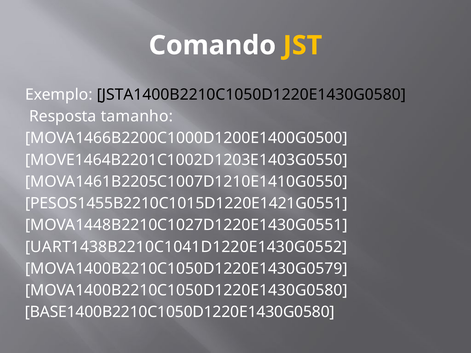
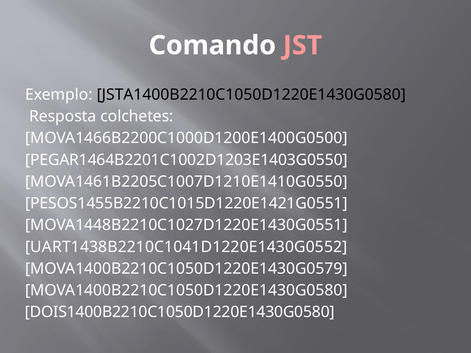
JST colour: yellow -> pink
tamanho: tamanho -> colchetes
MOVE1464B2201C1002D1203E1403G0550: MOVE1464B2201C1002D1203E1403G0550 -> PEGAR1464B2201C1002D1203E1403G0550
BASE1400B2210C1050D1220E1430G0580: BASE1400B2210C1050D1220E1430G0580 -> DOIS1400B2210C1050D1220E1430G0580
